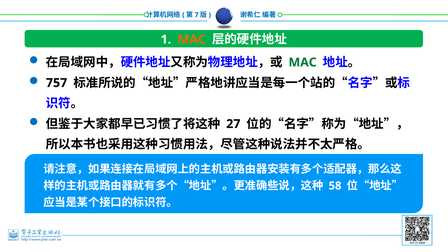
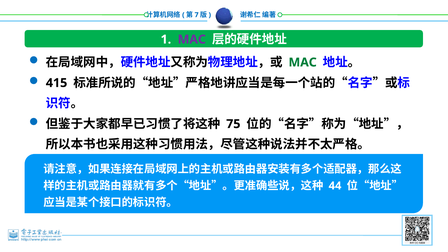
MAC at (192, 39) colour: orange -> purple
757: 757 -> 415
27: 27 -> 75
58: 58 -> 44
